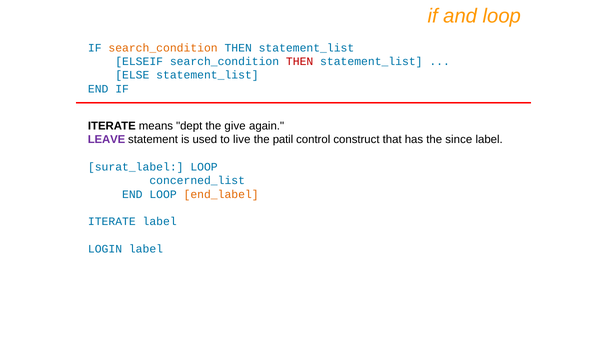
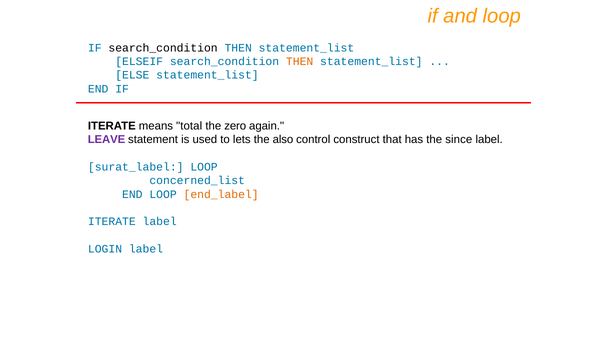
search_condition at (163, 48) colour: orange -> black
THEN at (300, 61) colour: red -> orange
dept: dept -> total
give: give -> zero
live: live -> lets
patil: patil -> also
